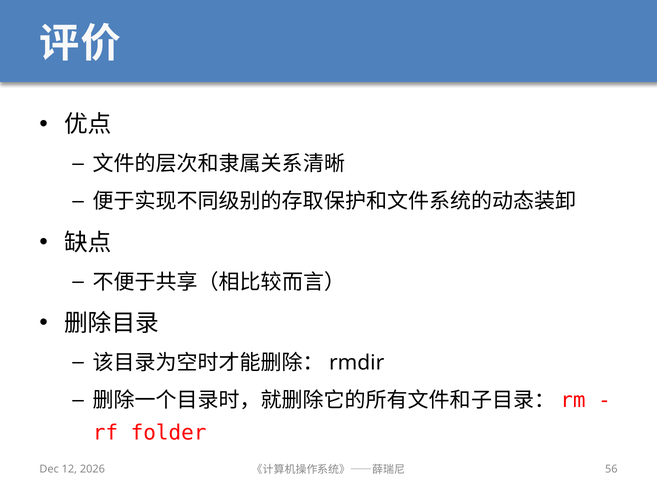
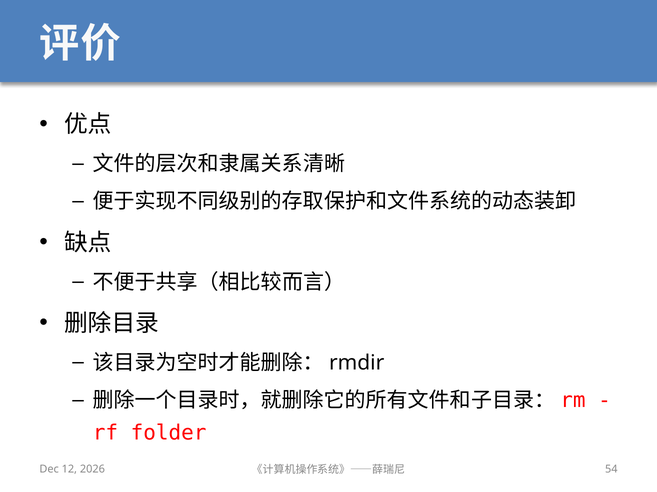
56: 56 -> 54
